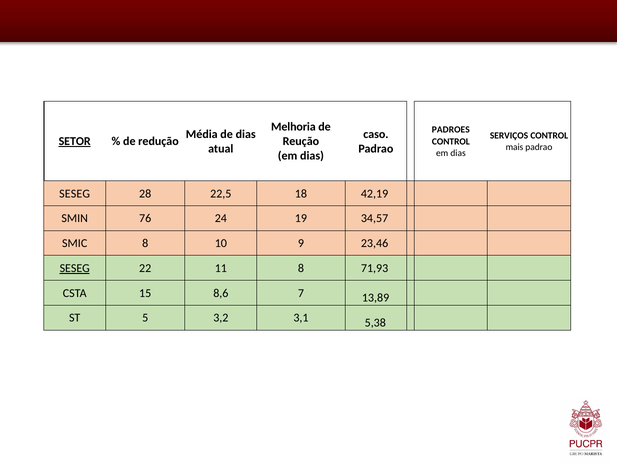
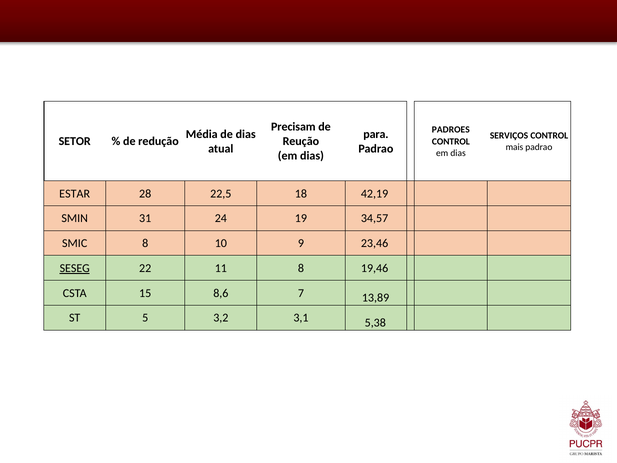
Melhoria: Melhoria -> Precisam
caso: caso -> para
SETOR underline: present -> none
SESEG at (75, 194): SESEG -> ESTAR
76: 76 -> 31
71,93: 71,93 -> 19,46
